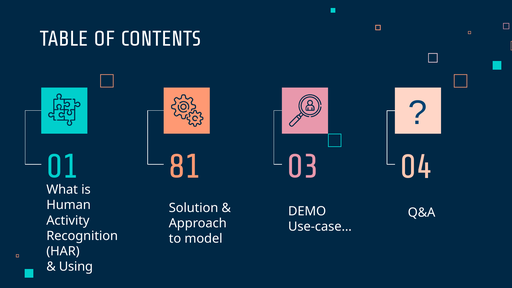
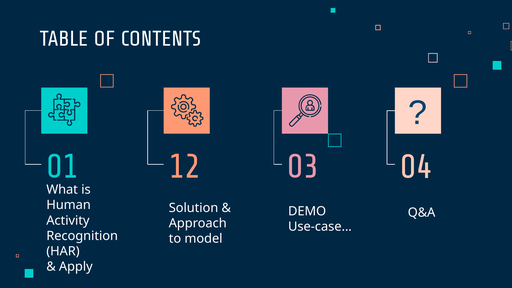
81: 81 -> 12
Using: Using -> Apply
